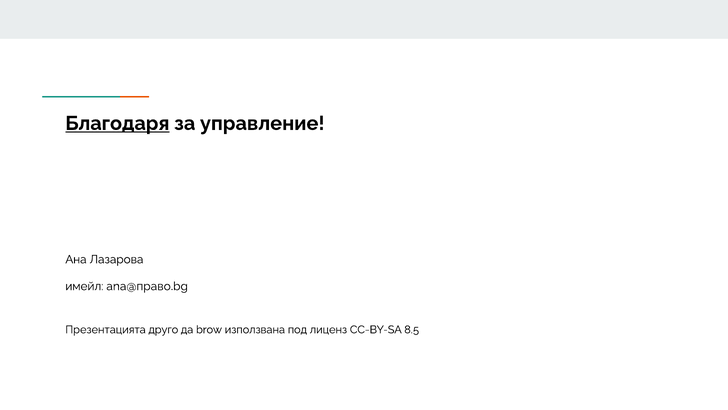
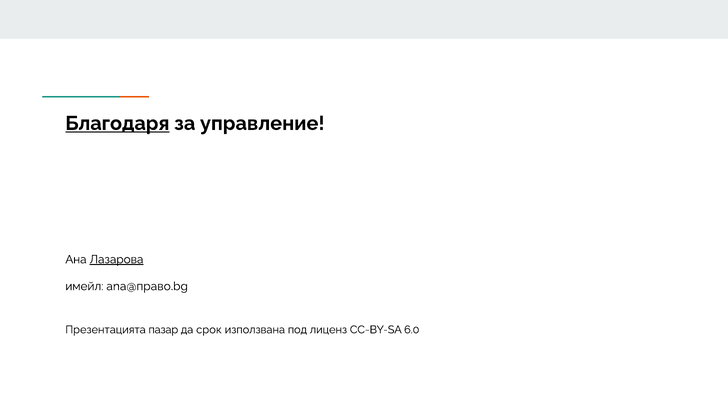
Лазарова underline: none -> present
друго: друго -> пазар
brow: brow -> срок
8.5: 8.5 -> 6.0
